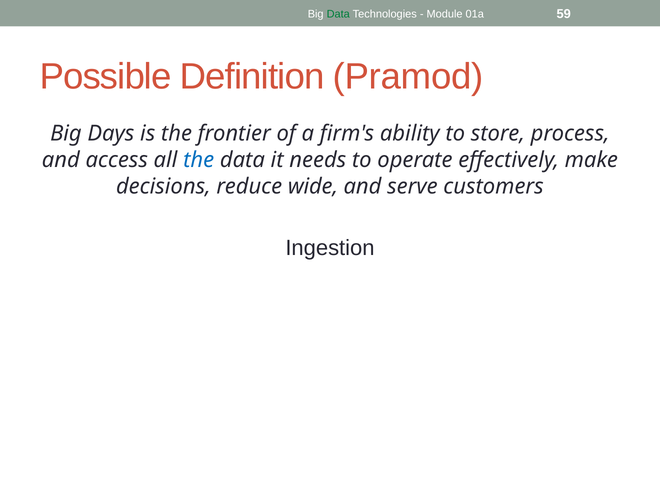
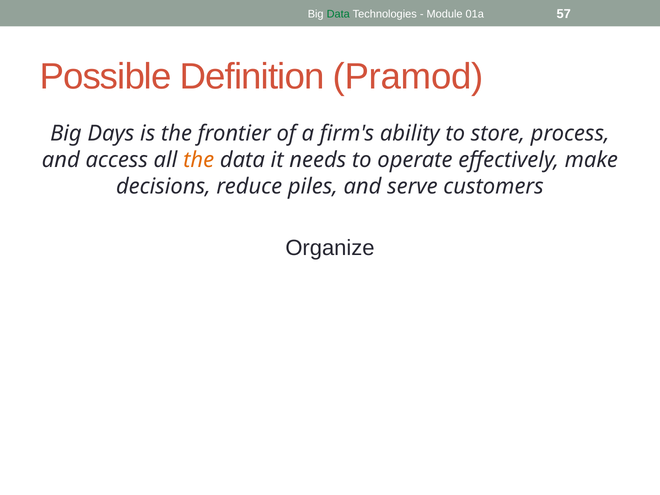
59: 59 -> 57
the at (199, 160) colour: blue -> orange
wide: wide -> piles
Ingestion: Ingestion -> Organize
